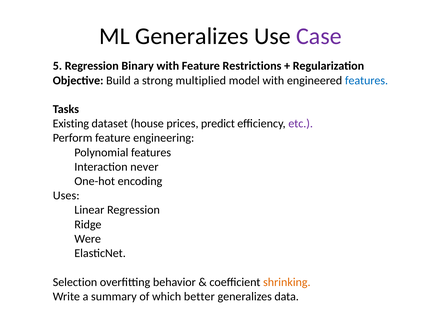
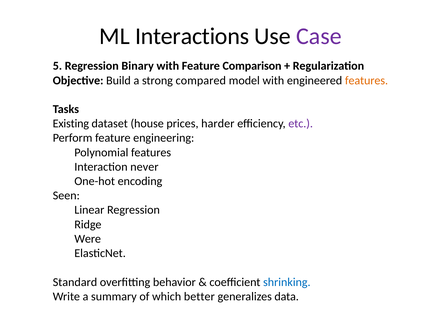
ML Generalizes: Generalizes -> Interactions
Restrictions: Restrictions -> Comparison
multiplied: multiplied -> compared
features at (366, 80) colour: blue -> orange
predict: predict -> harder
Uses: Uses -> Seen
Selection: Selection -> Standard
shrinking colour: orange -> blue
